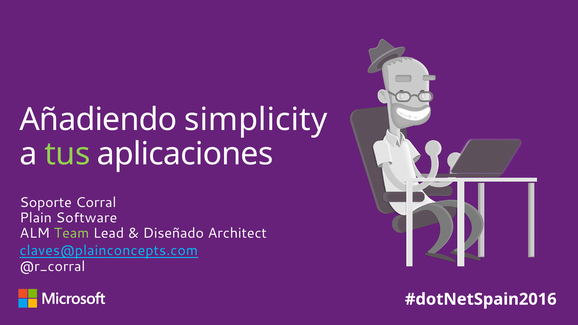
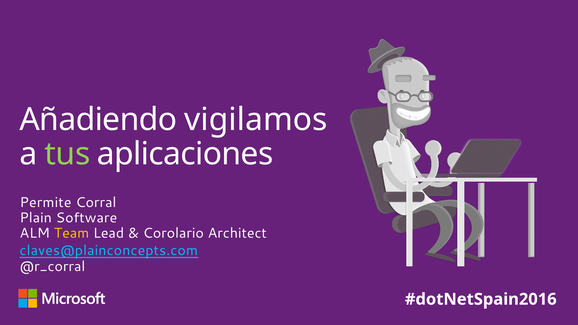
simplicity: simplicity -> vigilamos
Soporte: Soporte -> Permite
Team colour: light green -> yellow
Diseñado: Diseñado -> Corolario
